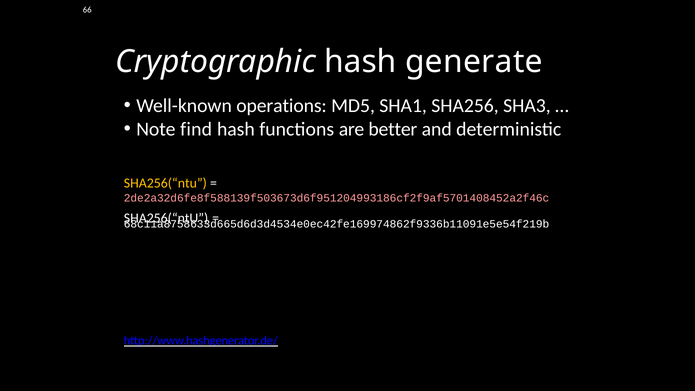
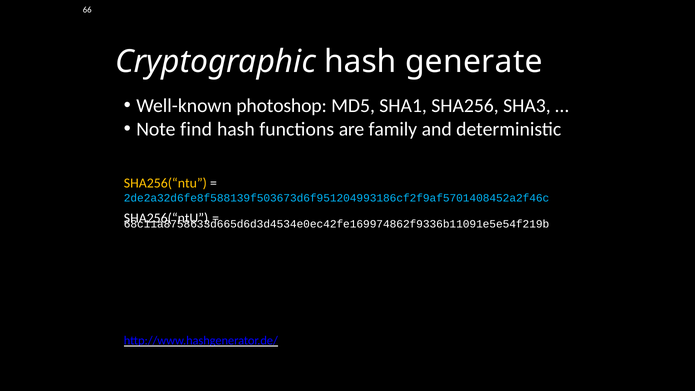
operations: operations -> photoshop
better: better -> family
2de2a32d6fe8f588139f503673d6f951204993186cf2f9af5701408452a2f46c colour: pink -> light blue
